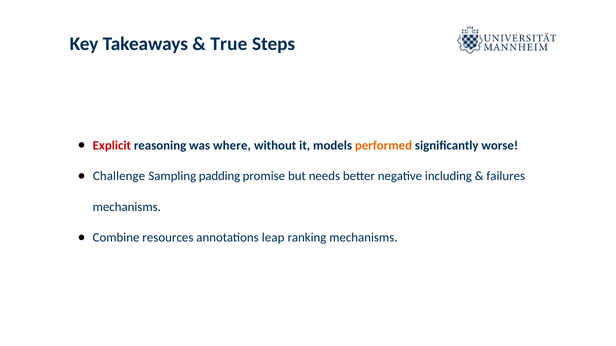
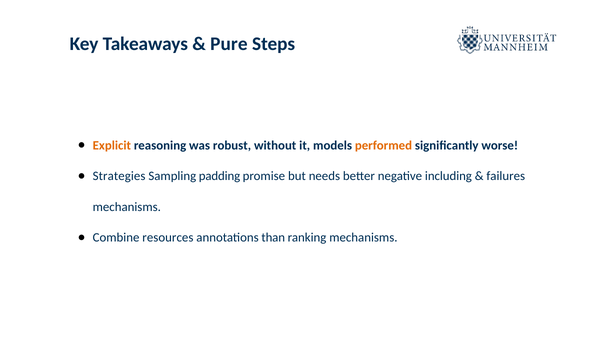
True: True -> Pure
Explicit colour: red -> orange
where: where -> robust
Challenge: Challenge -> Strategies
leap: leap -> than
